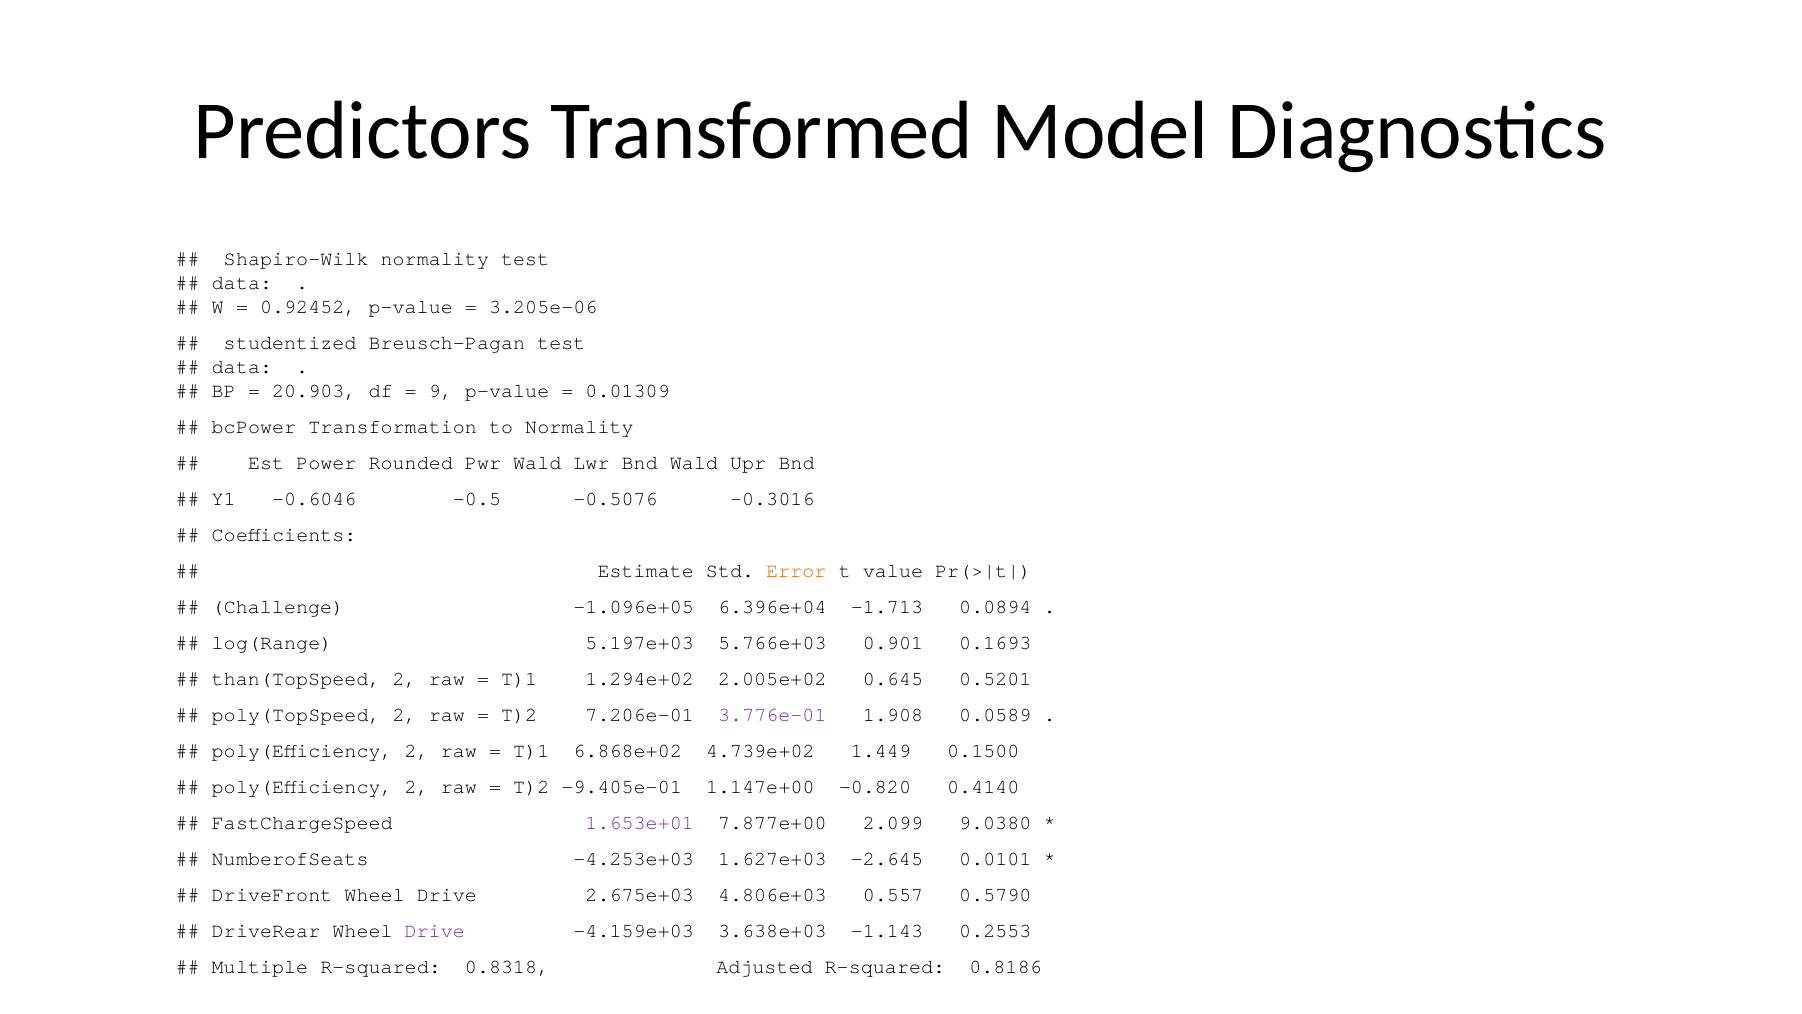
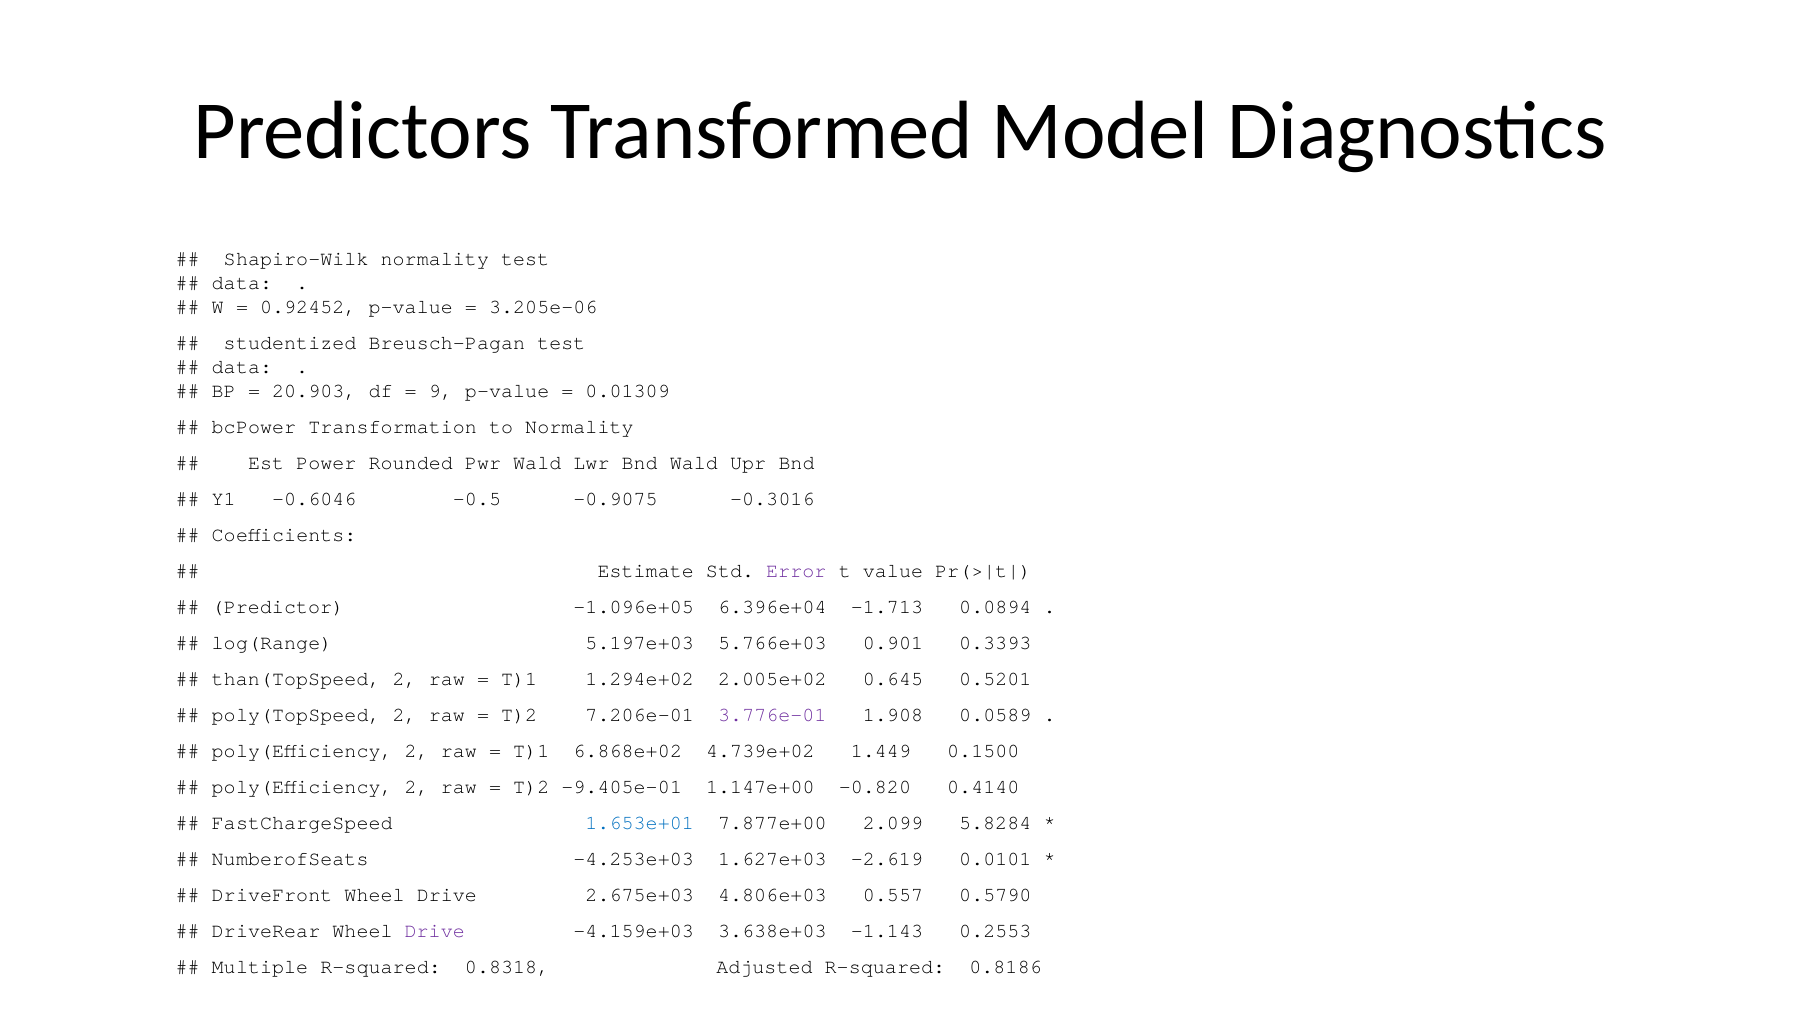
-0.5076: -0.5076 -> -0.9075
Error colour: orange -> purple
Challenge: Challenge -> Predictor
0.1693: 0.1693 -> 0.3393
1.653e+01 colour: purple -> blue
9.0380: 9.0380 -> 5.8284
-2.645: -2.645 -> -2.619
